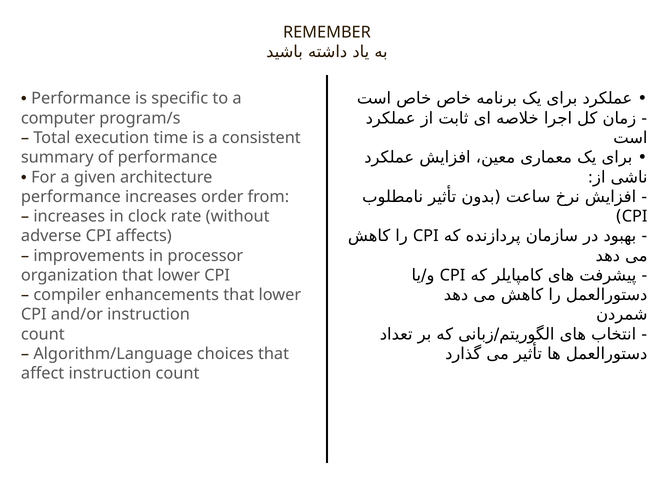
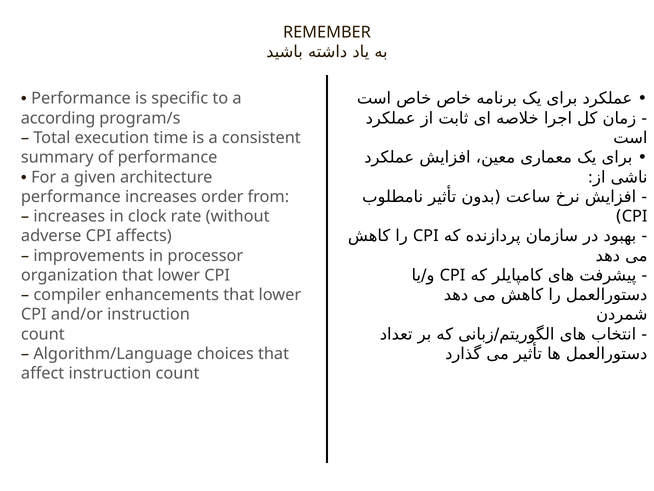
computer: computer -> according
